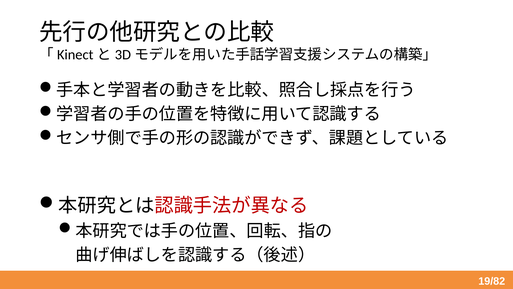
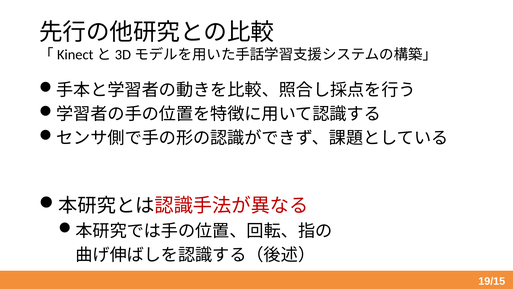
19/82: 19/82 -> 19/15
